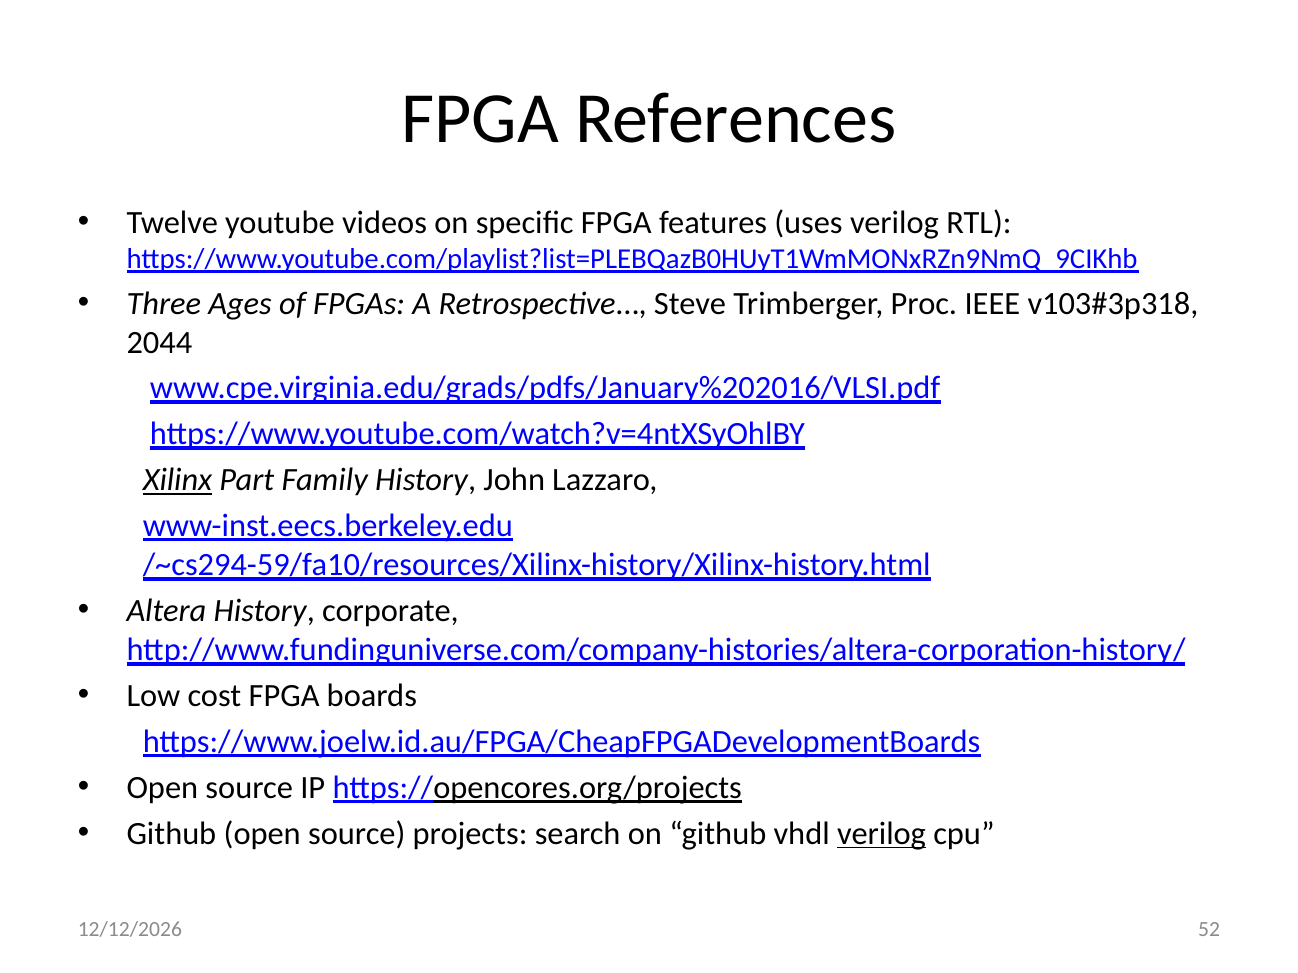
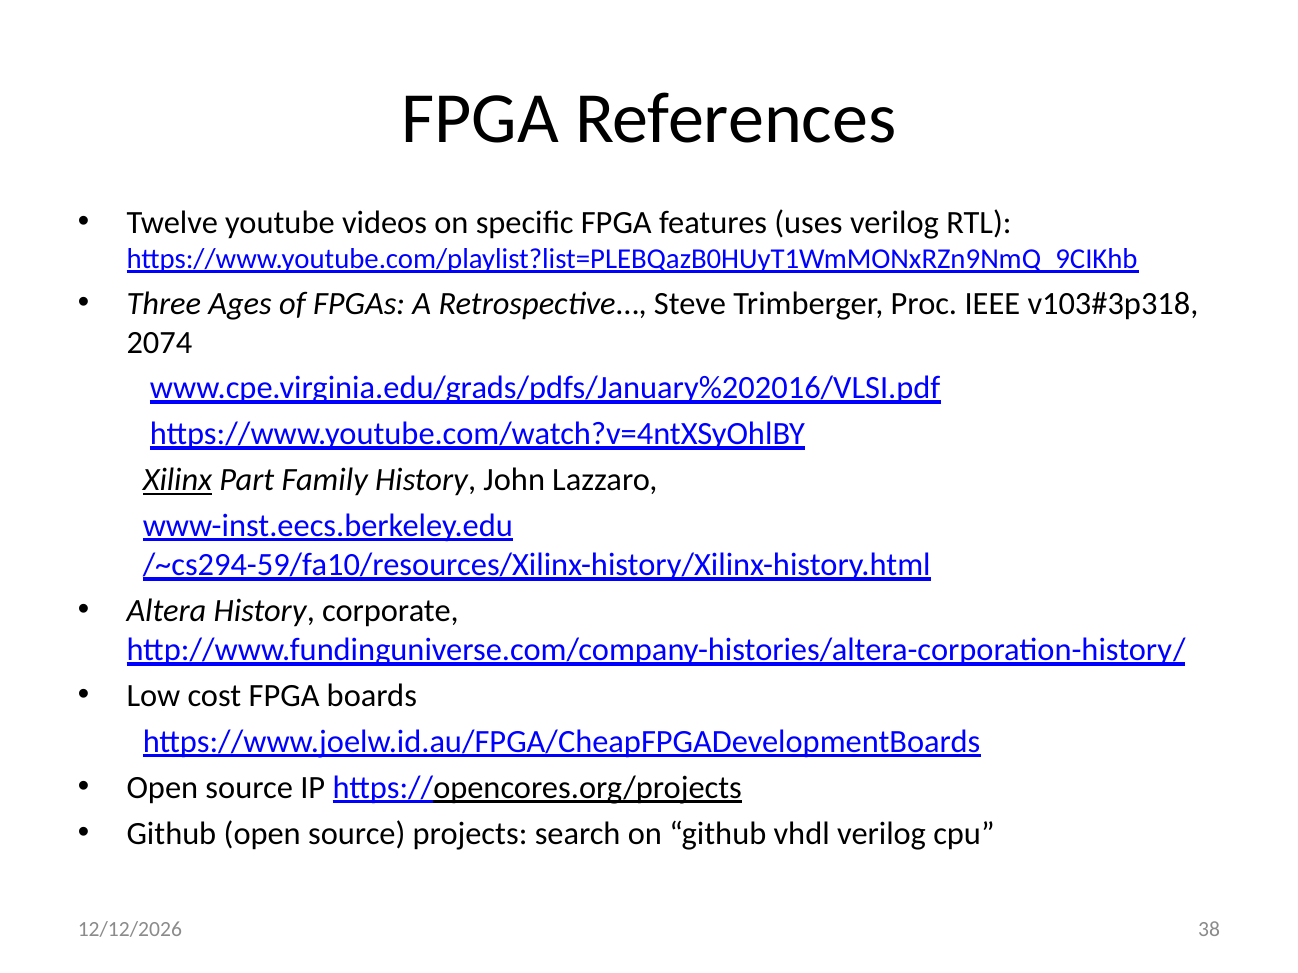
2044: 2044 -> 2074
verilog at (882, 834) underline: present -> none
52: 52 -> 38
